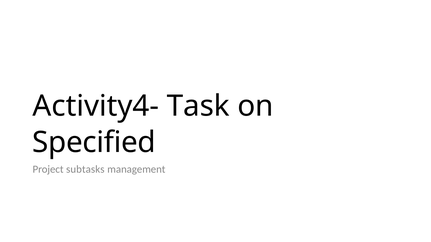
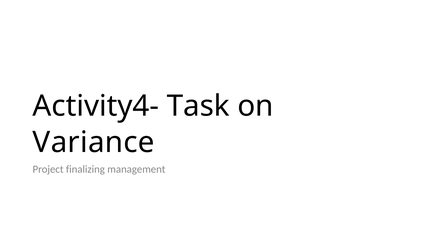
Specified: Specified -> Variance
subtasks: subtasks -> finalizing
